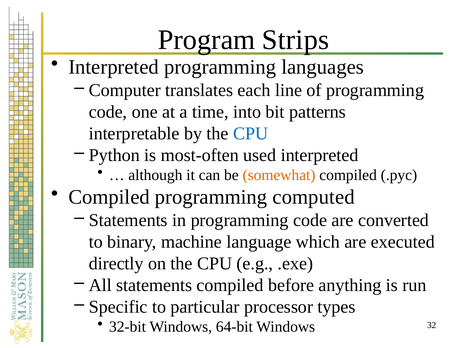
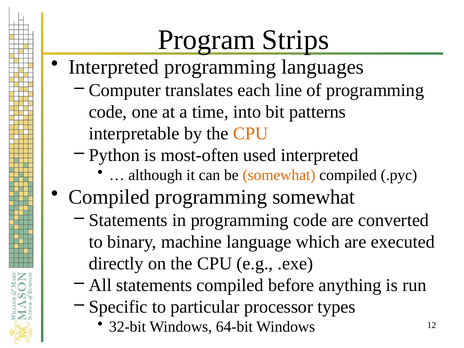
CPU at (251, 133) colour: blue -> orange
programming computed: computed -> somewhat
32: 32 -> 12
